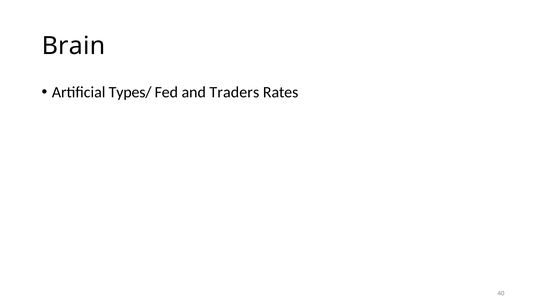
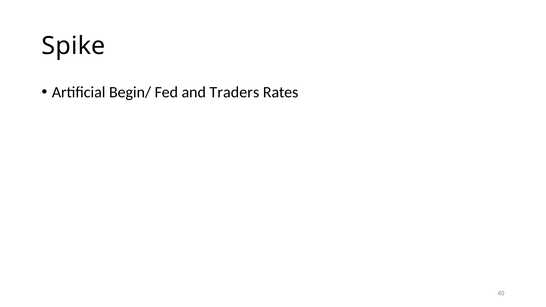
Brain: Brain -> Spike
Types/: Types/ -> Begin/
